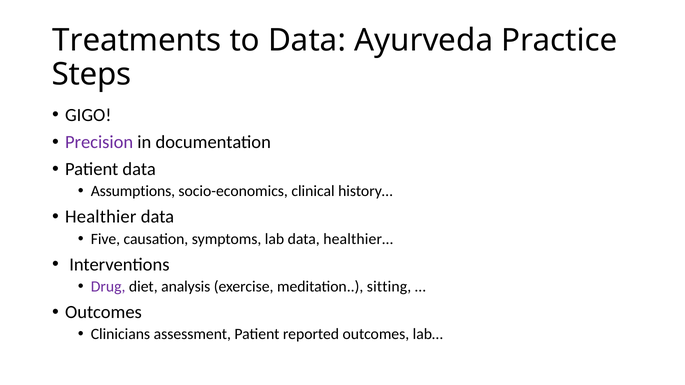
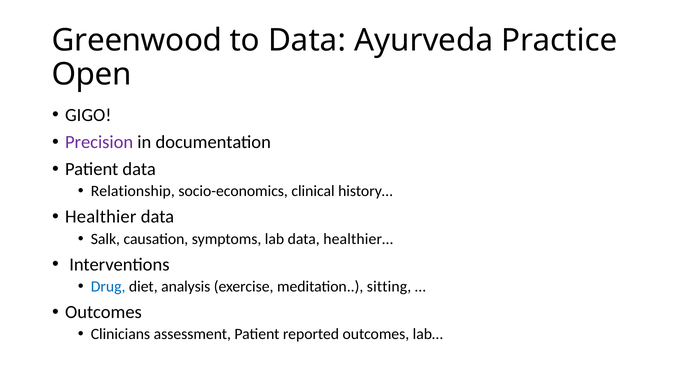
Treatments: Treatments -> Greenwood
Steps: Steps -> Open
Assumptions: Assumptions -> Relationship
Five: Five -> Salk
Drug colour: purple -> blue
